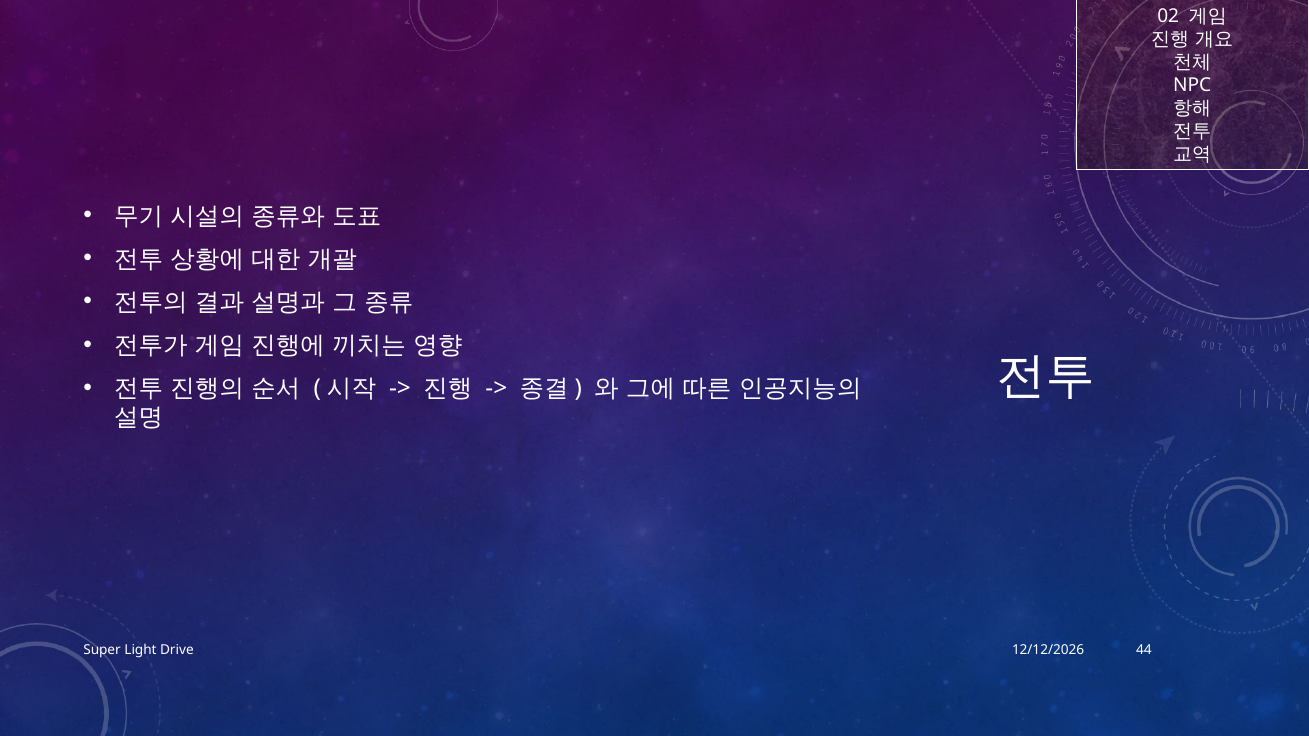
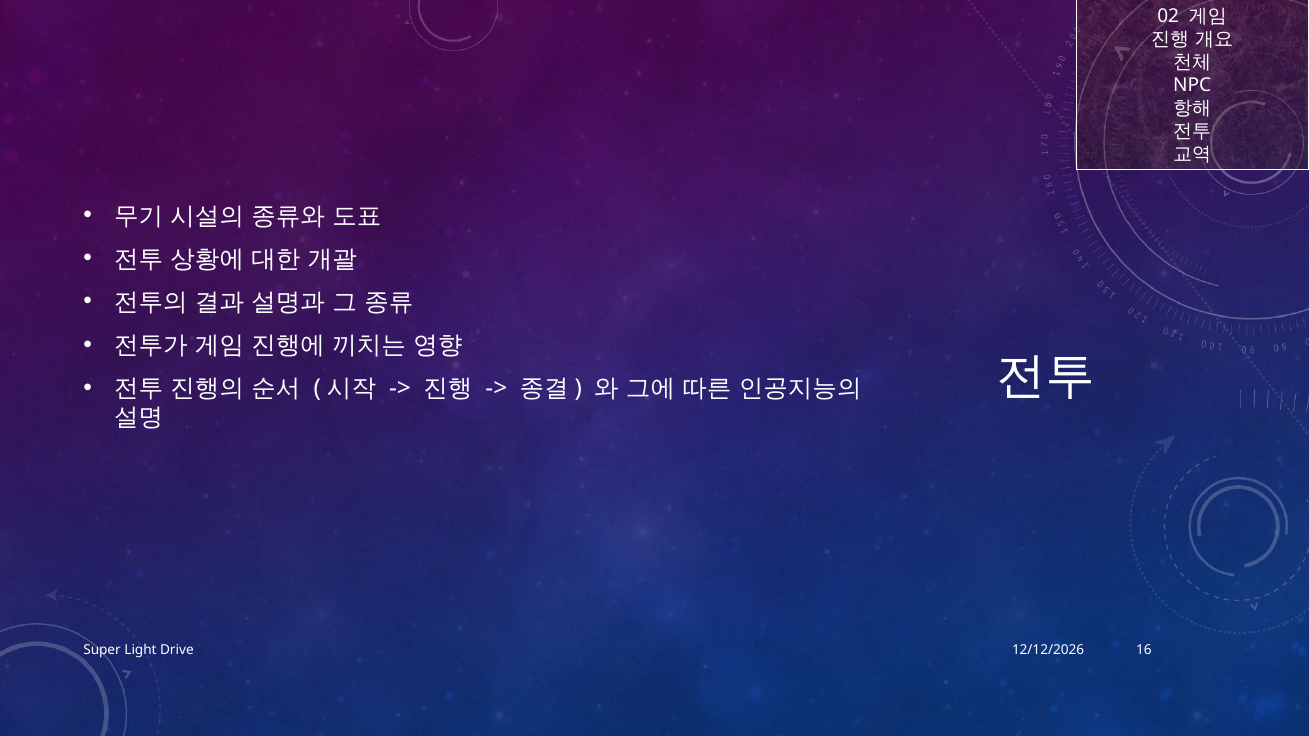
44: 44 -> 16
